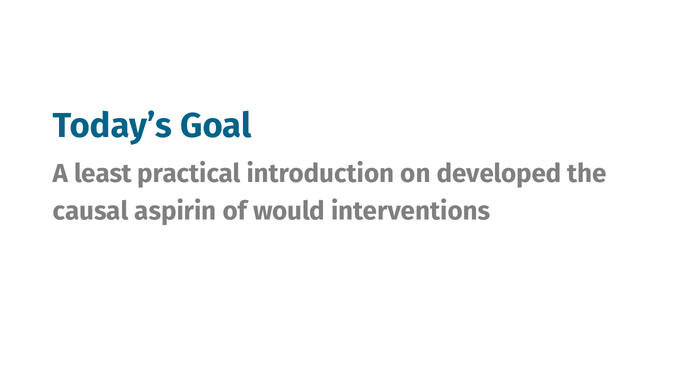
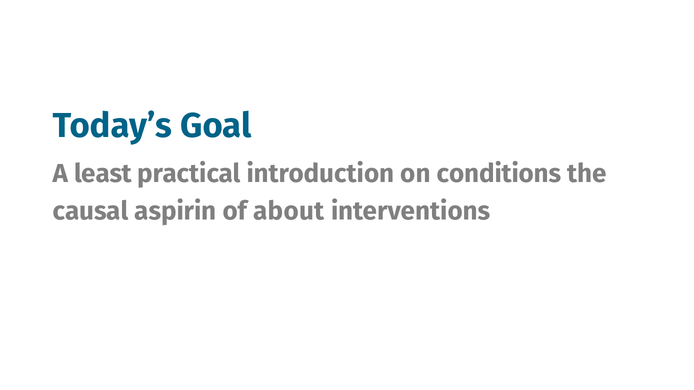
developed: developed -> conditions
would: would -> about
